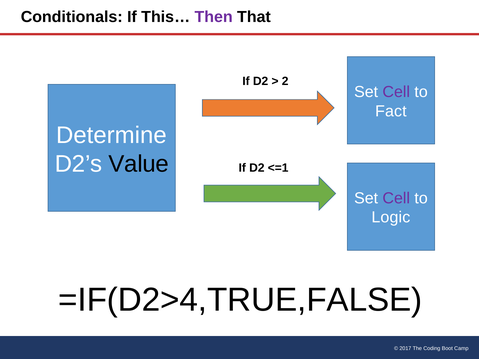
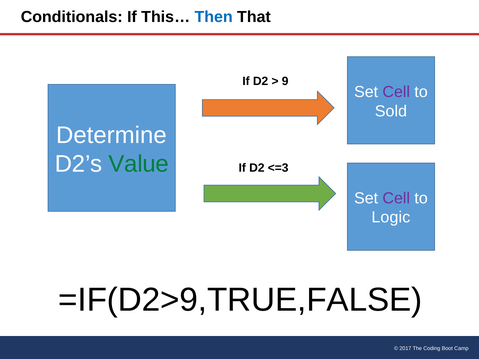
Then colour: purple -> blue
2: 2 -> 9
Fact: Fact -> Sold
Value colour: black -> green
<=1: <=1 -> <=3
=IF(D2>4,TRUE,FALSE: =IF(D2>4,TRUE,FALSE -> =IF(D2>9,TRUE,FALSE
